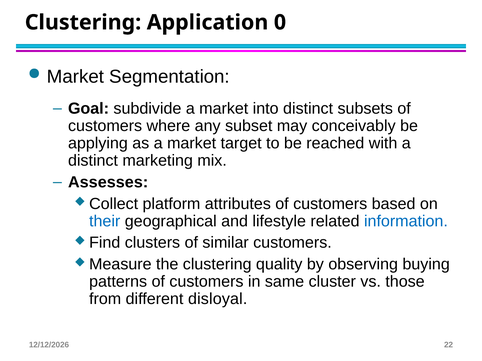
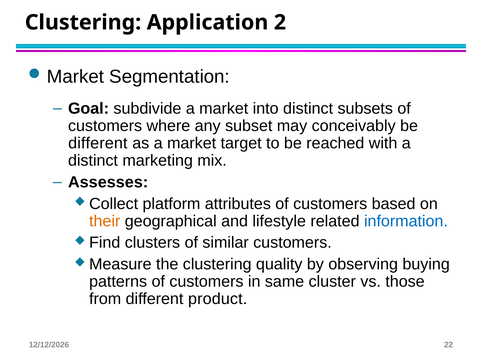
0: 0 -> 2
applying at (98, 143): applying -> different
their colour: blue -> orange
disloyal: disloyal -> product
